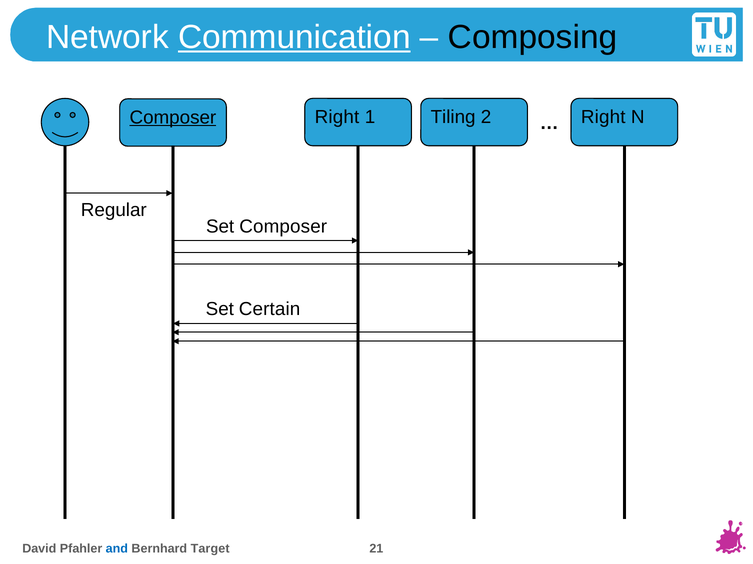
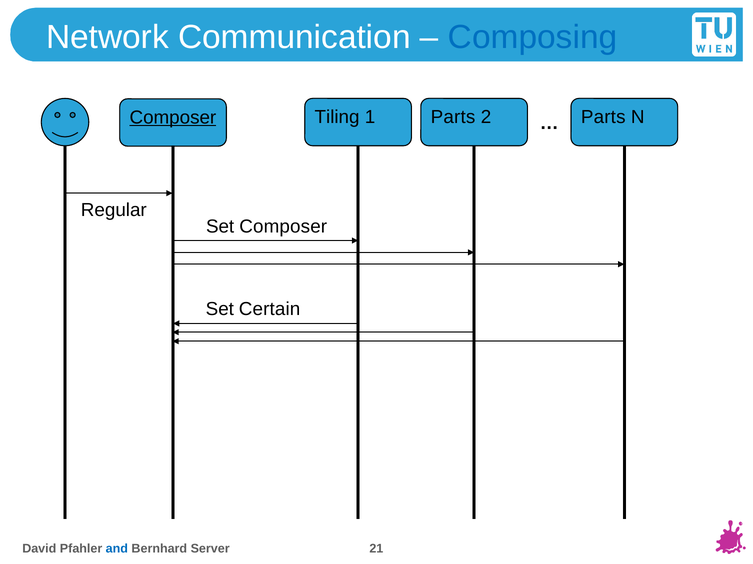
Communication underline: present -> none
Composing colour: black -> blue
Right at (337, 117): Right -> Tiling
1 Tiling: Tiling -> Parts
2 Right: Right -> Parts
Target: Target -> Server
